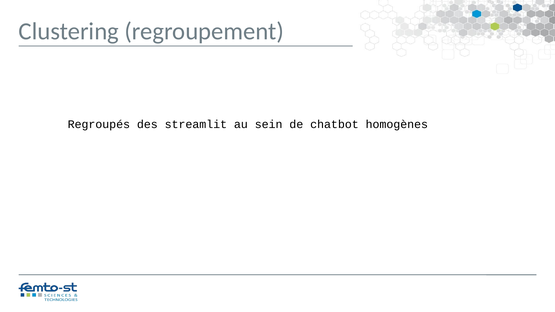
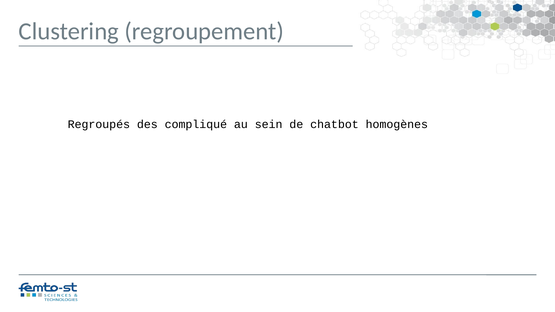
streamlit: streamlit -> compliqué
